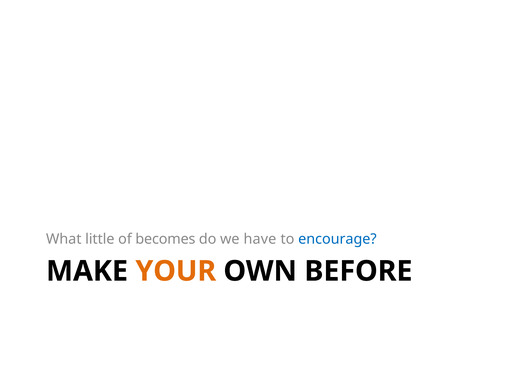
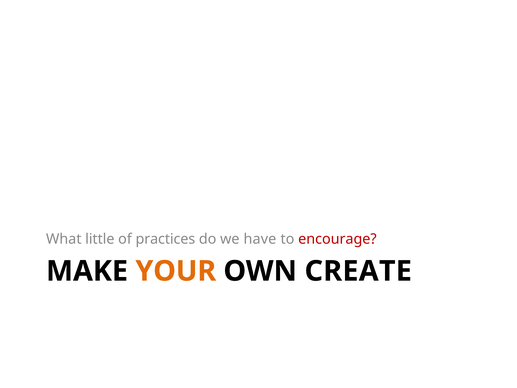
becomes: becomes -> practices
encourage colour: blue -> red
BEFORE: BEFORE -> CREATE
